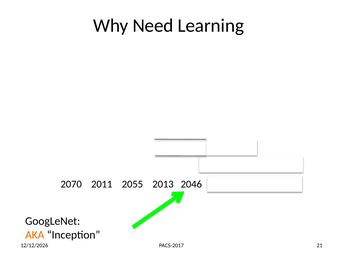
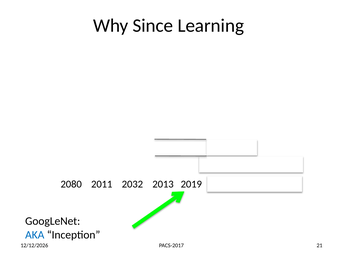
Need: Need -> Since
2070: 2070 -> 2080
2055: 2055 -> 2032
2046: 2046 -> 2019
AKA colour: orange -> blue
